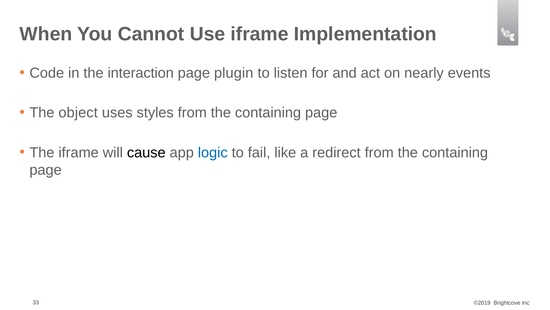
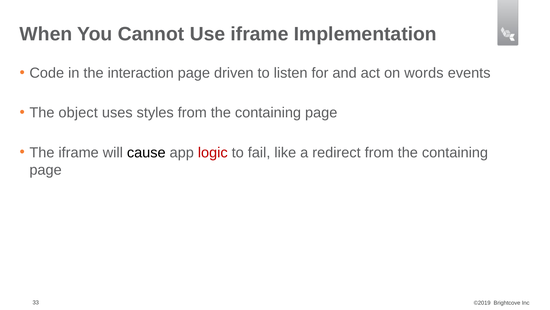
plugin: plugin -> driven
nearly: nearly -> words
logic colour: blue -> red
